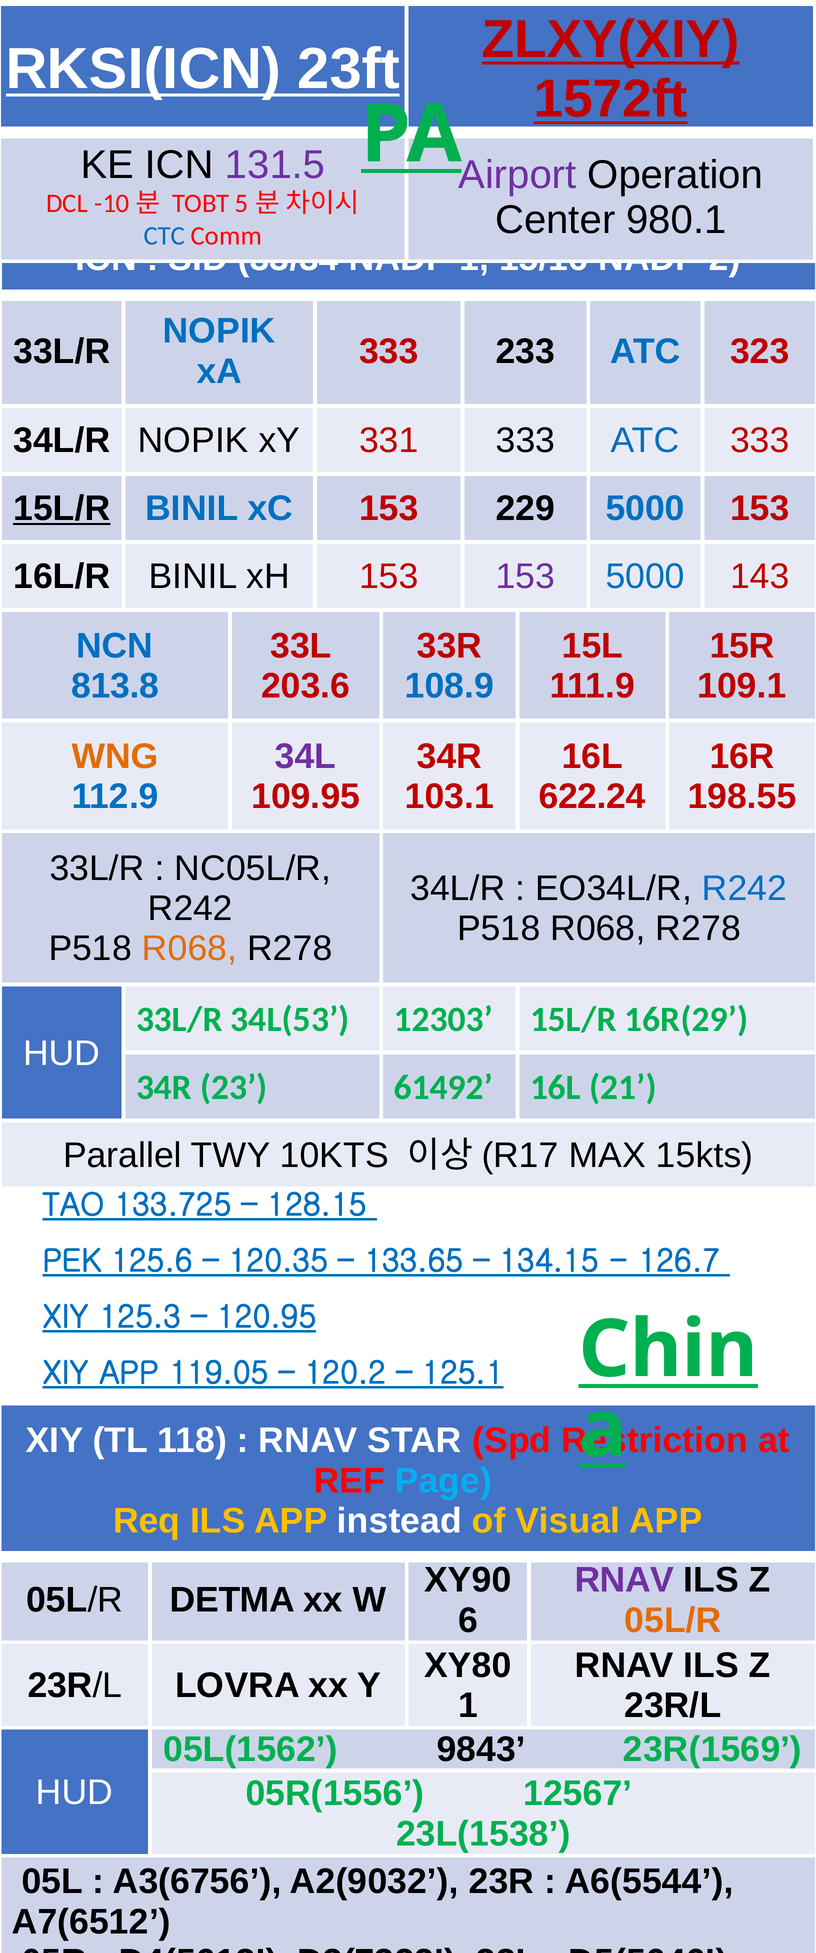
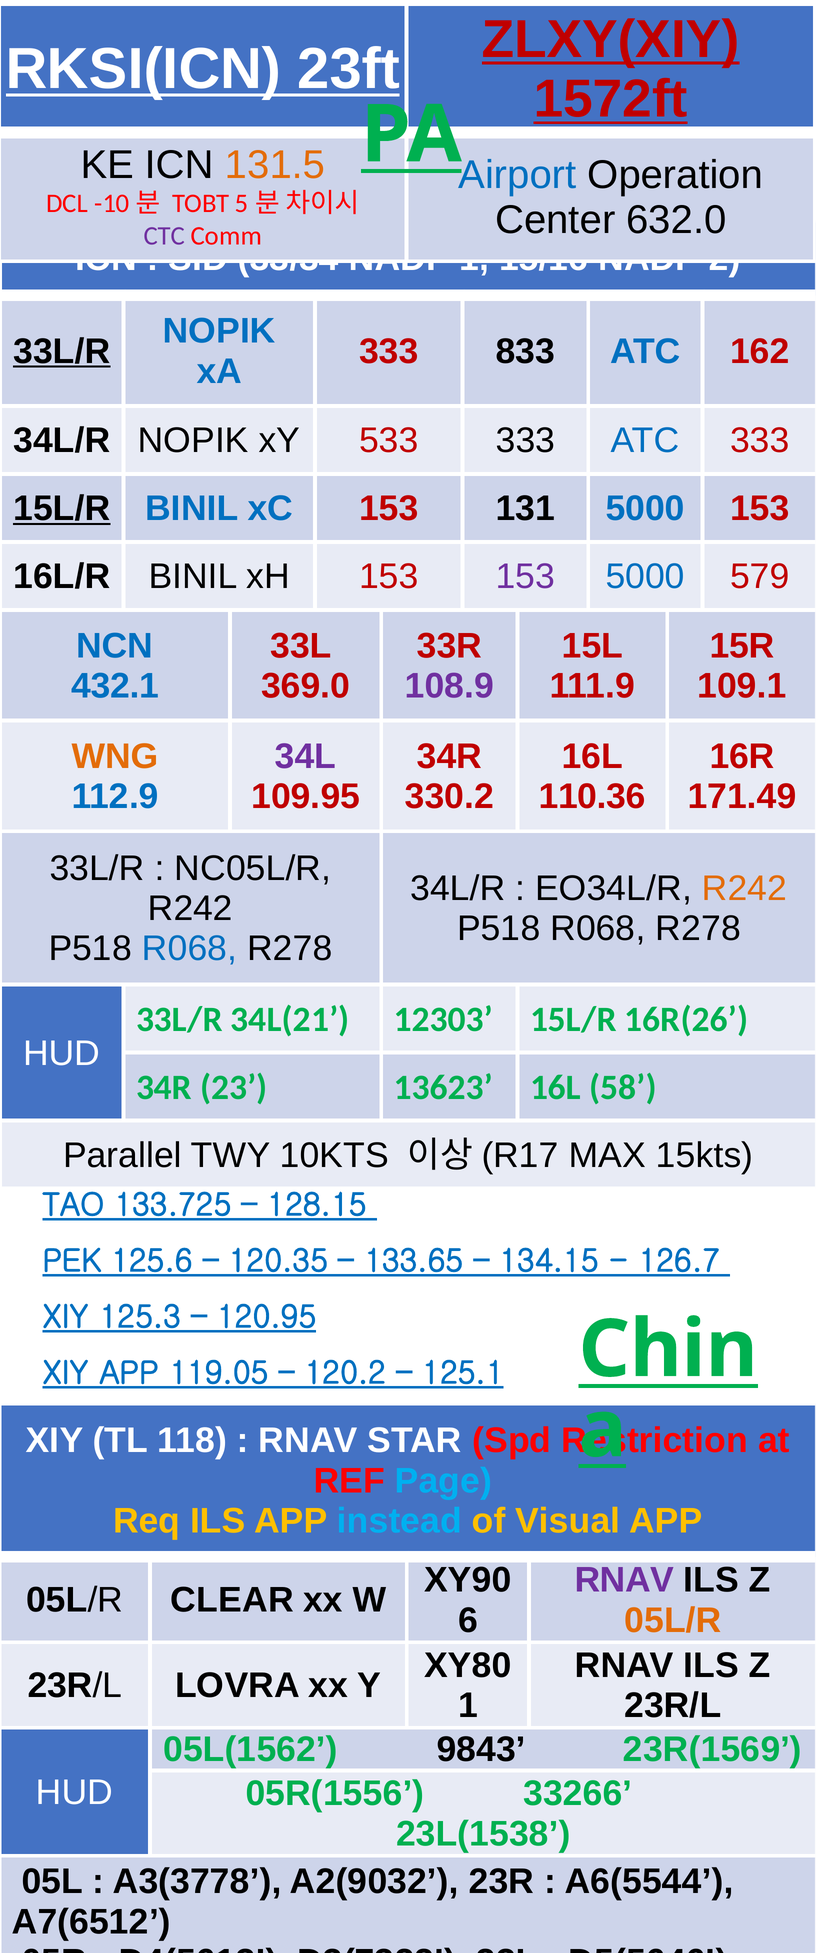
131.5 colour: purple -> orange
Airport colour: purple -> blue
980.1: 980.1 -> 632.0
CTC at (164, 236) colour: blue -> purple
33L/R at (62, 351) underline: none -> present
233: 233 -> 833
323: 323 -> 162
331: 331 -> 533
229: 229 -> 131
143: 143 -> 579
813.8: 813.8 -> 432.1
203.6: 203.6 -> 369.0
108.9 colour: blue -> purple
103.1: 103.1 -> 330.2
622.24: 622.24 -> 110.36
198.55: 198.55 -> 171.49
R242 at (744, 888) colour: blue -> orange
R068 at (190, 948) colour: orange -> blue
34L(53: 34L(53 -> 34L(21
16R(29: 16R(29 -> 16R(26
61492: 61492 -> 13623
21: 21 -> 58
instead colour: white -> light blue
DETMA: DETMA -> CLEAR
12567: 12567 -> 33266
A3(6756: A3(6756 -> A3(3778
